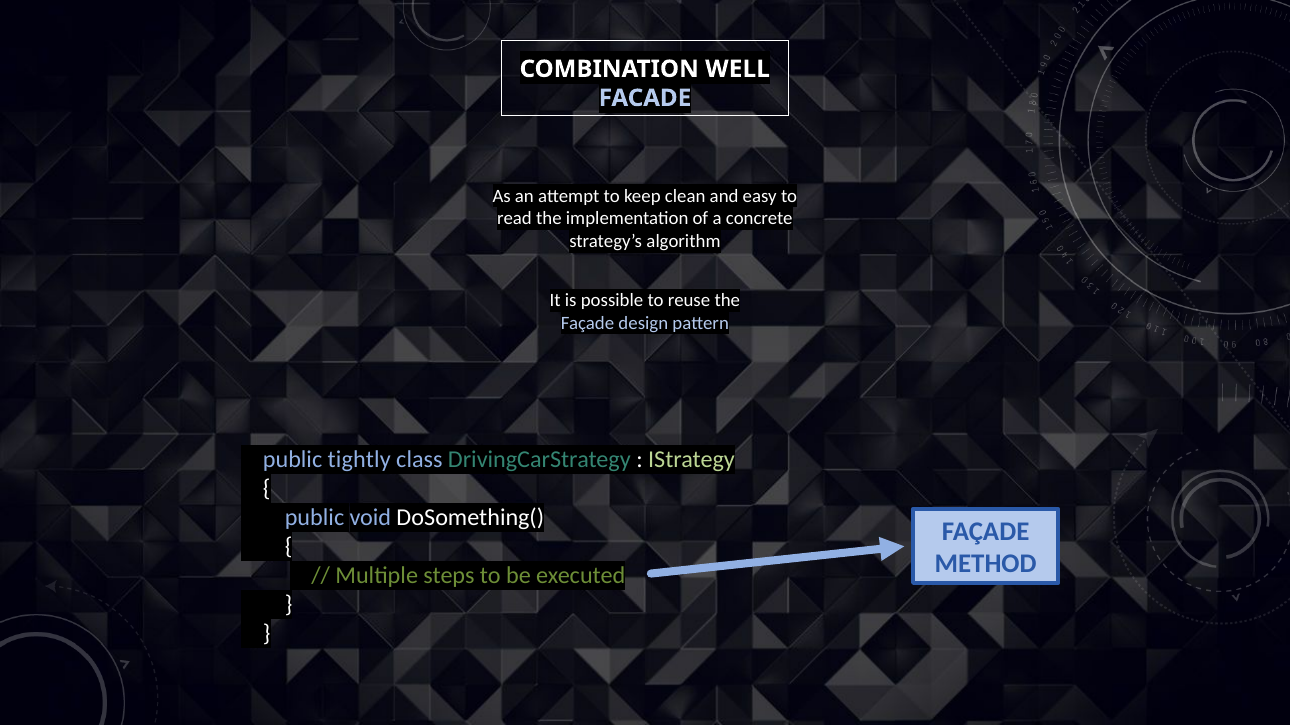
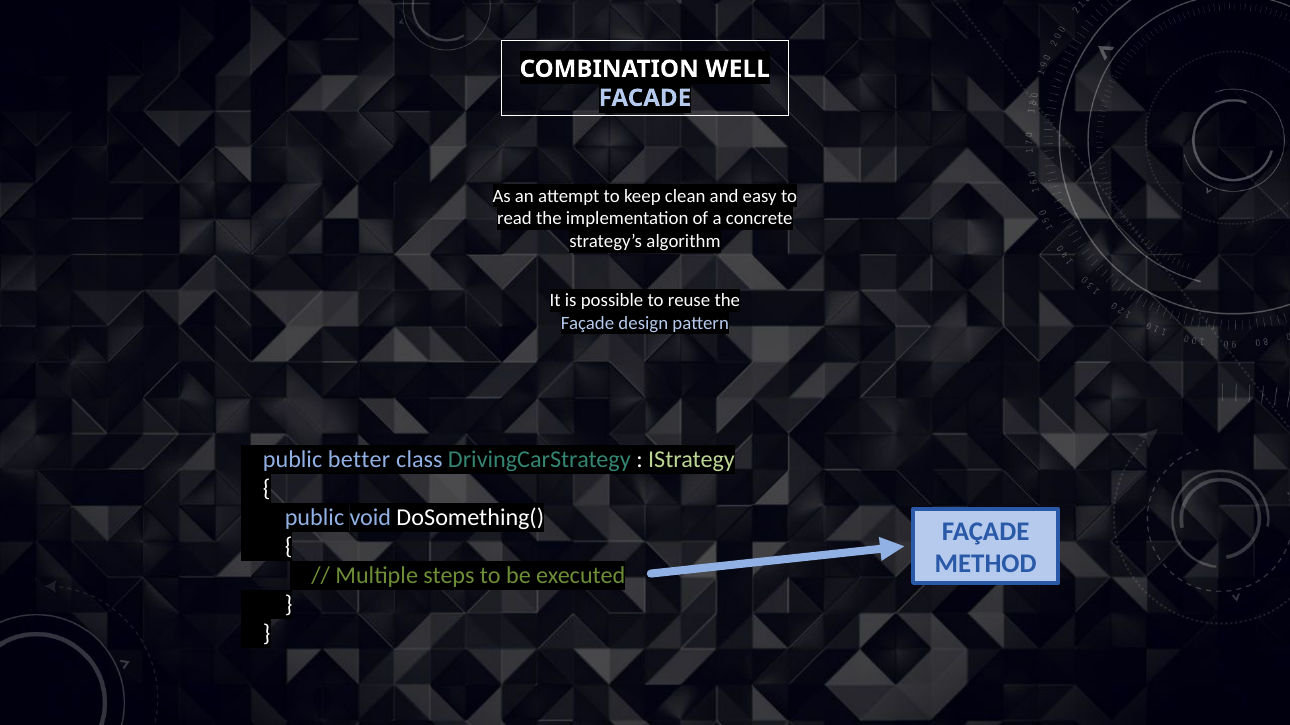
tightly: tightly -> better
